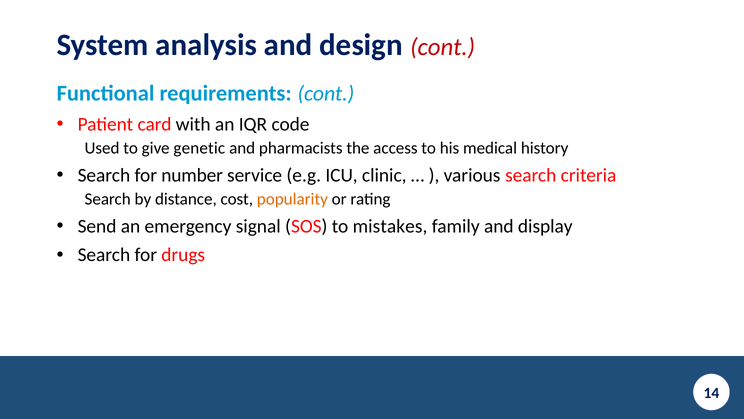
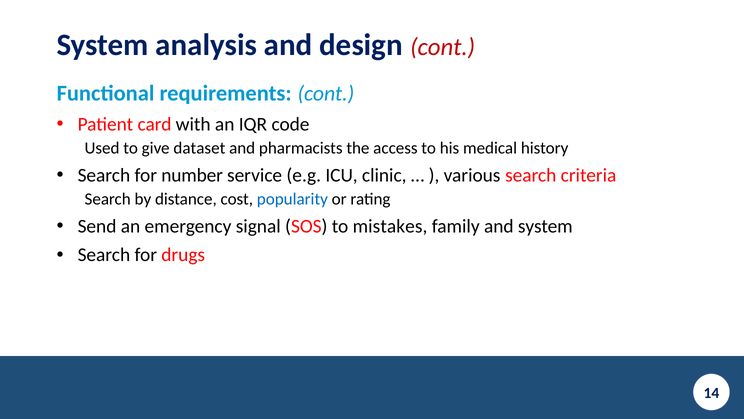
genetic: genetic -> dataset
popularity colour: orange -> blue
and display: display -> system
